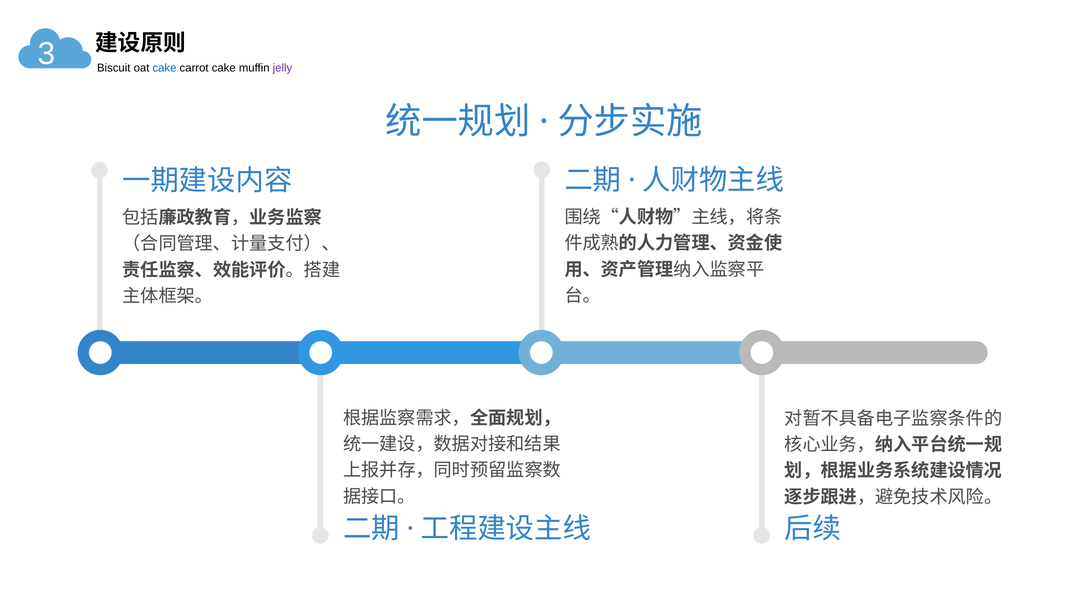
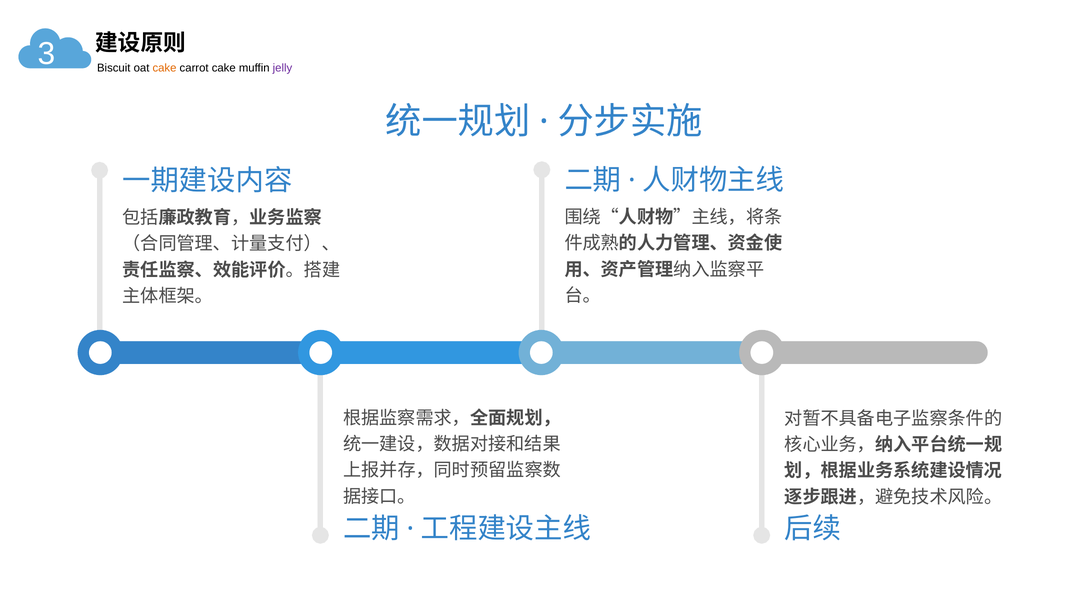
cake at (164, 68) colour: blue -> orange
